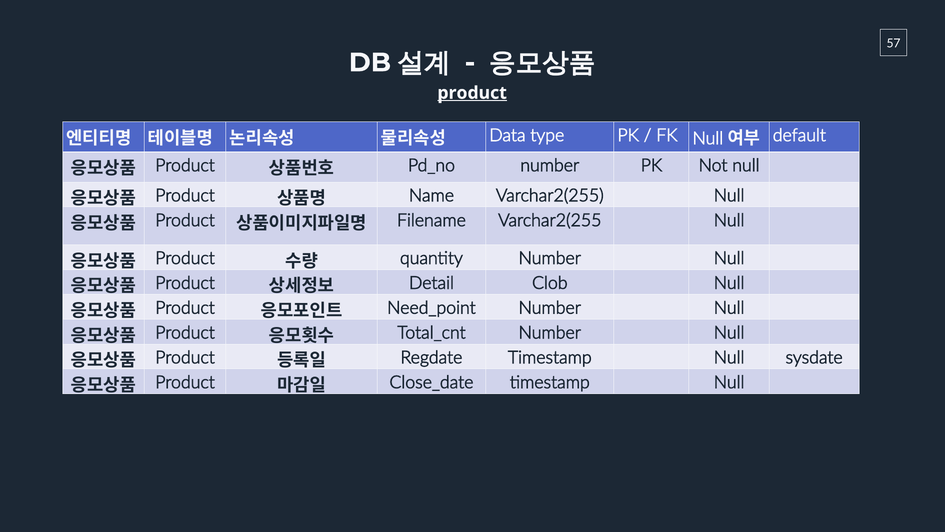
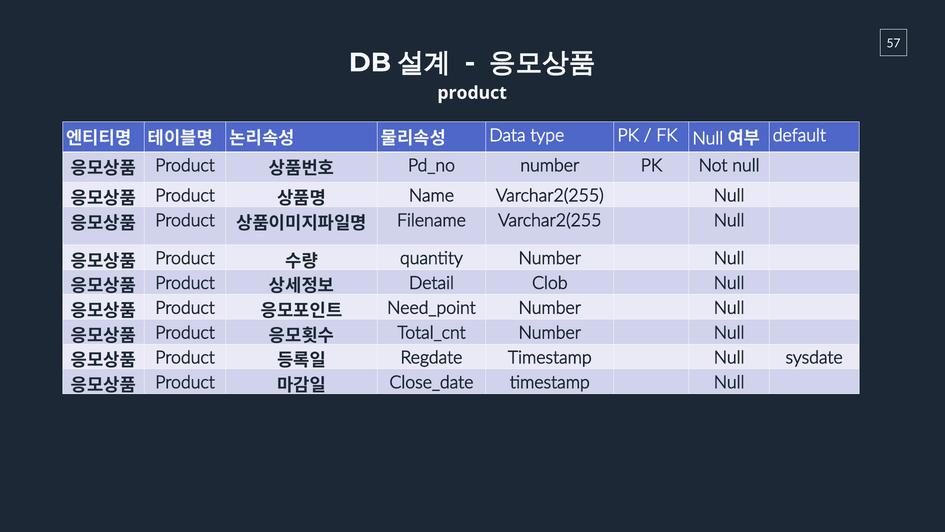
product at (472, 93) underline: present -> none
